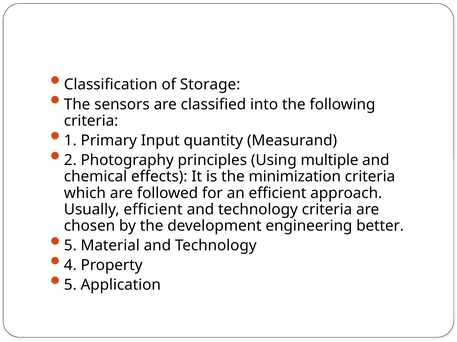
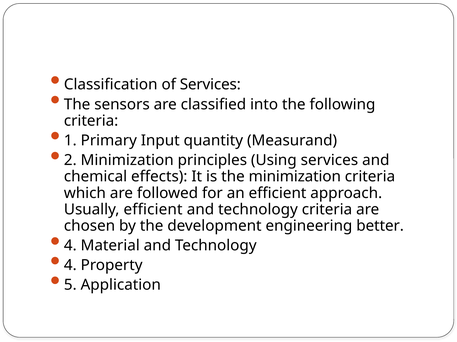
of Storage: Storage -> Services
2 Photography: Photography -> Minimization
Using multiple: multiple -> services
5 at (70, 246): 5 -> 4
